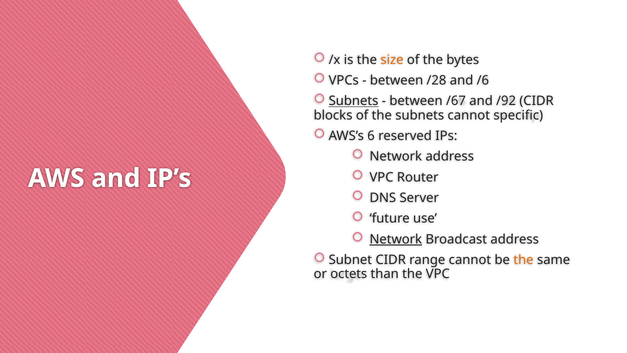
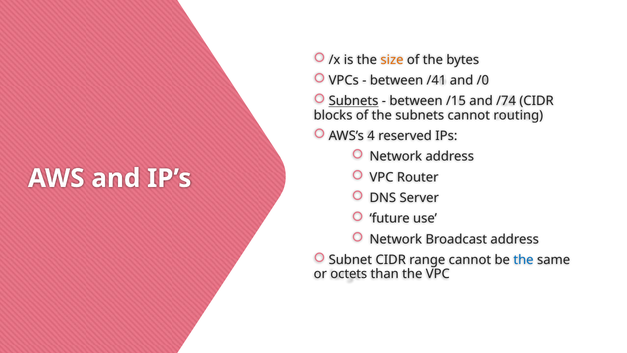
/28: /28 -> /41
/6: /6 -> /0
/67: /67 -> /15
/92: /92 -> /74
specific: specific -> routing
6: 6 -> 4
Network at (396, 239) underline: present -> none
the at (523, 260) colour: orange -> blue
